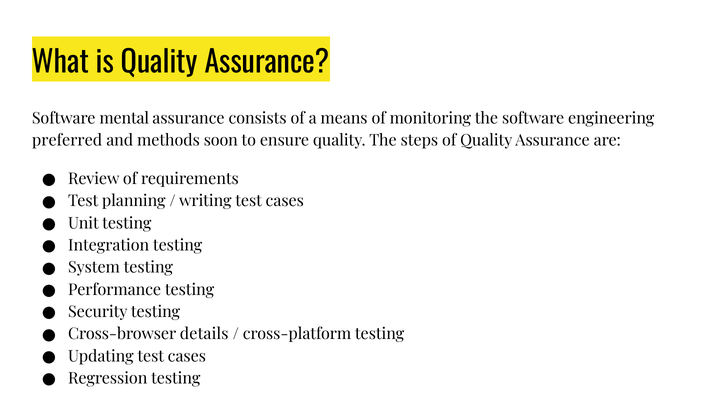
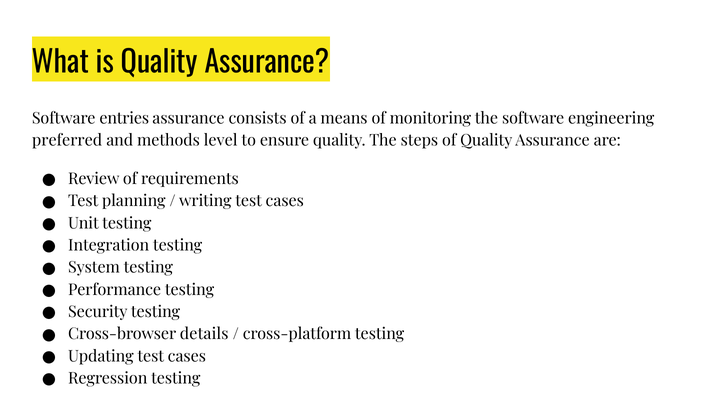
mental: mental -> entries
soon: soon -> level
